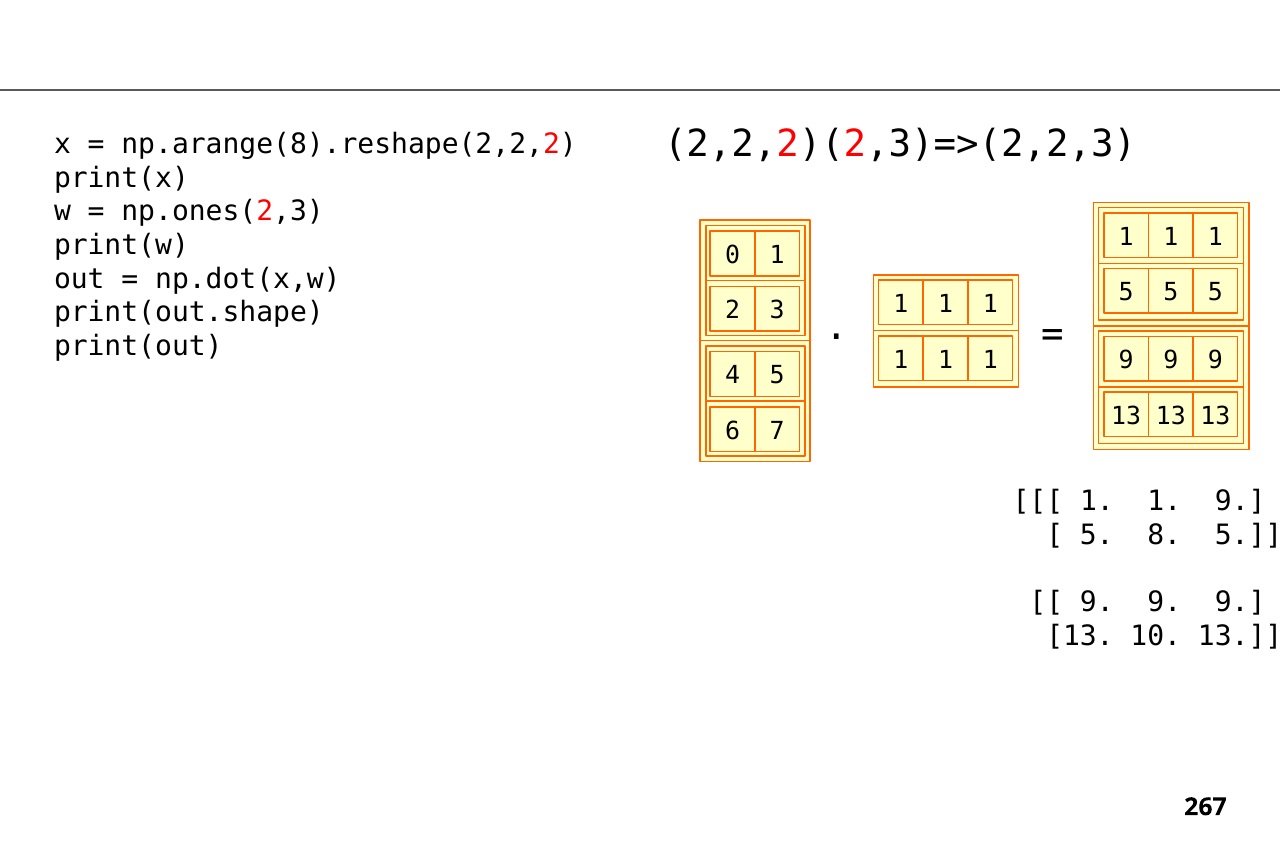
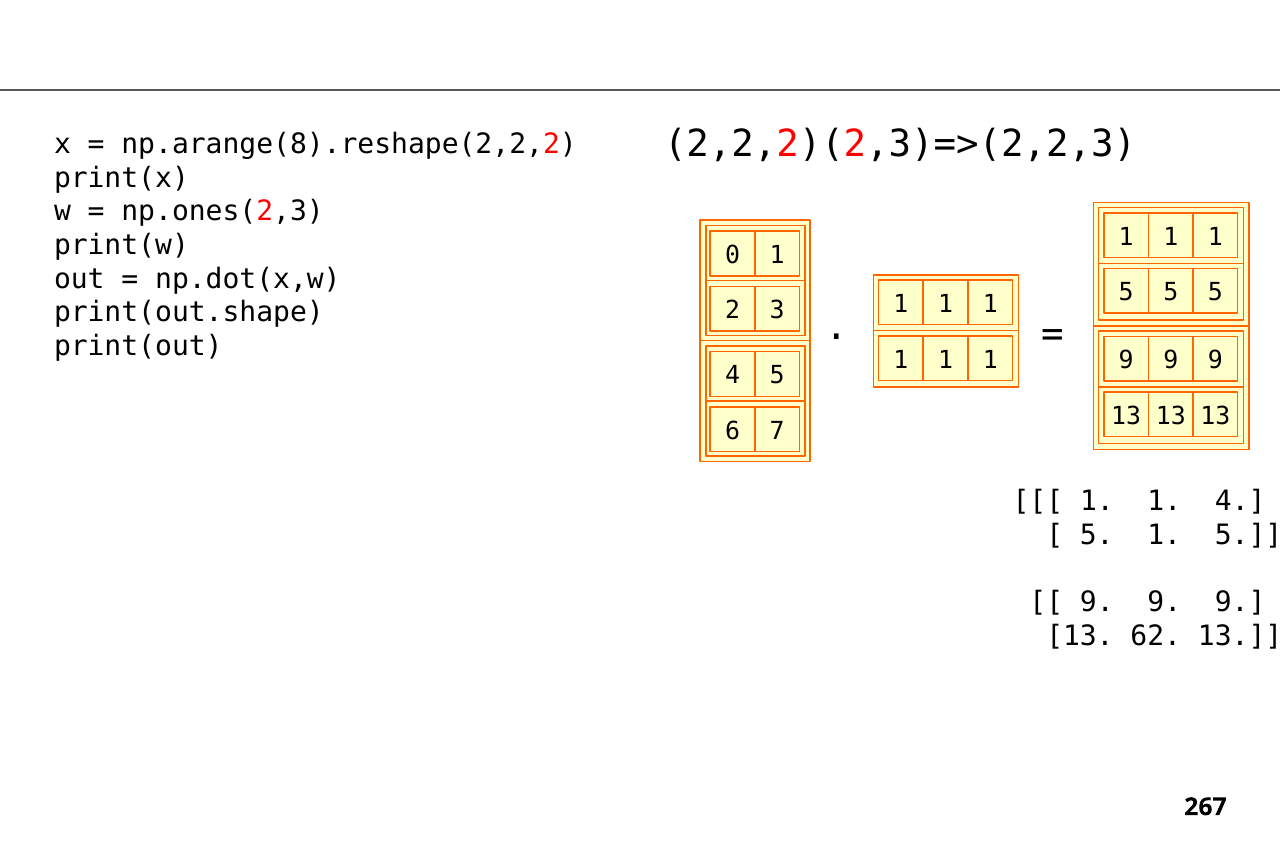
1 9: 9 -> 4
5 8: 8 -> 1
10: 10 -> 62
